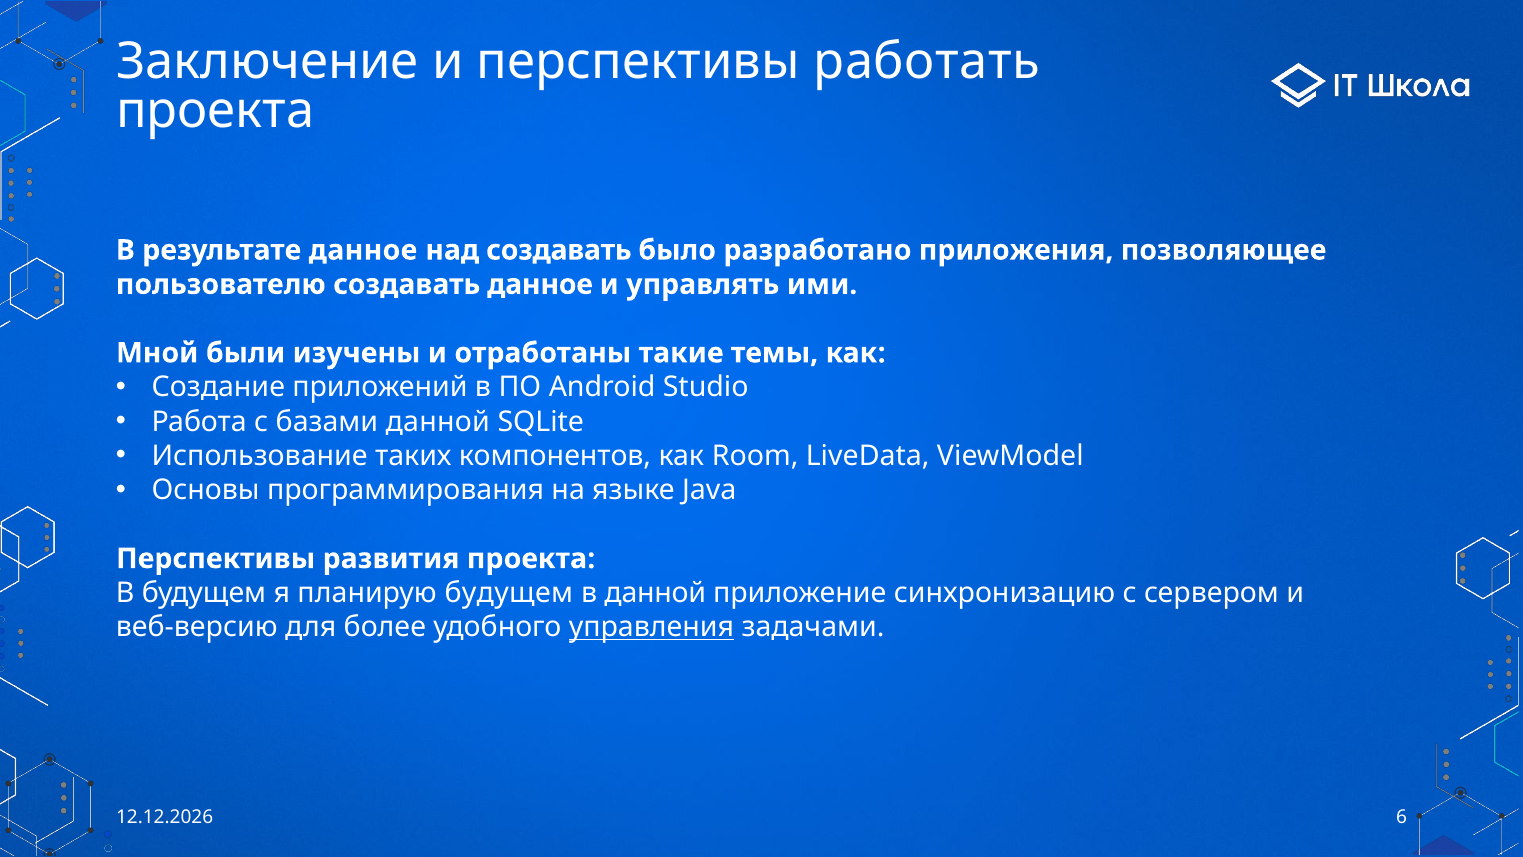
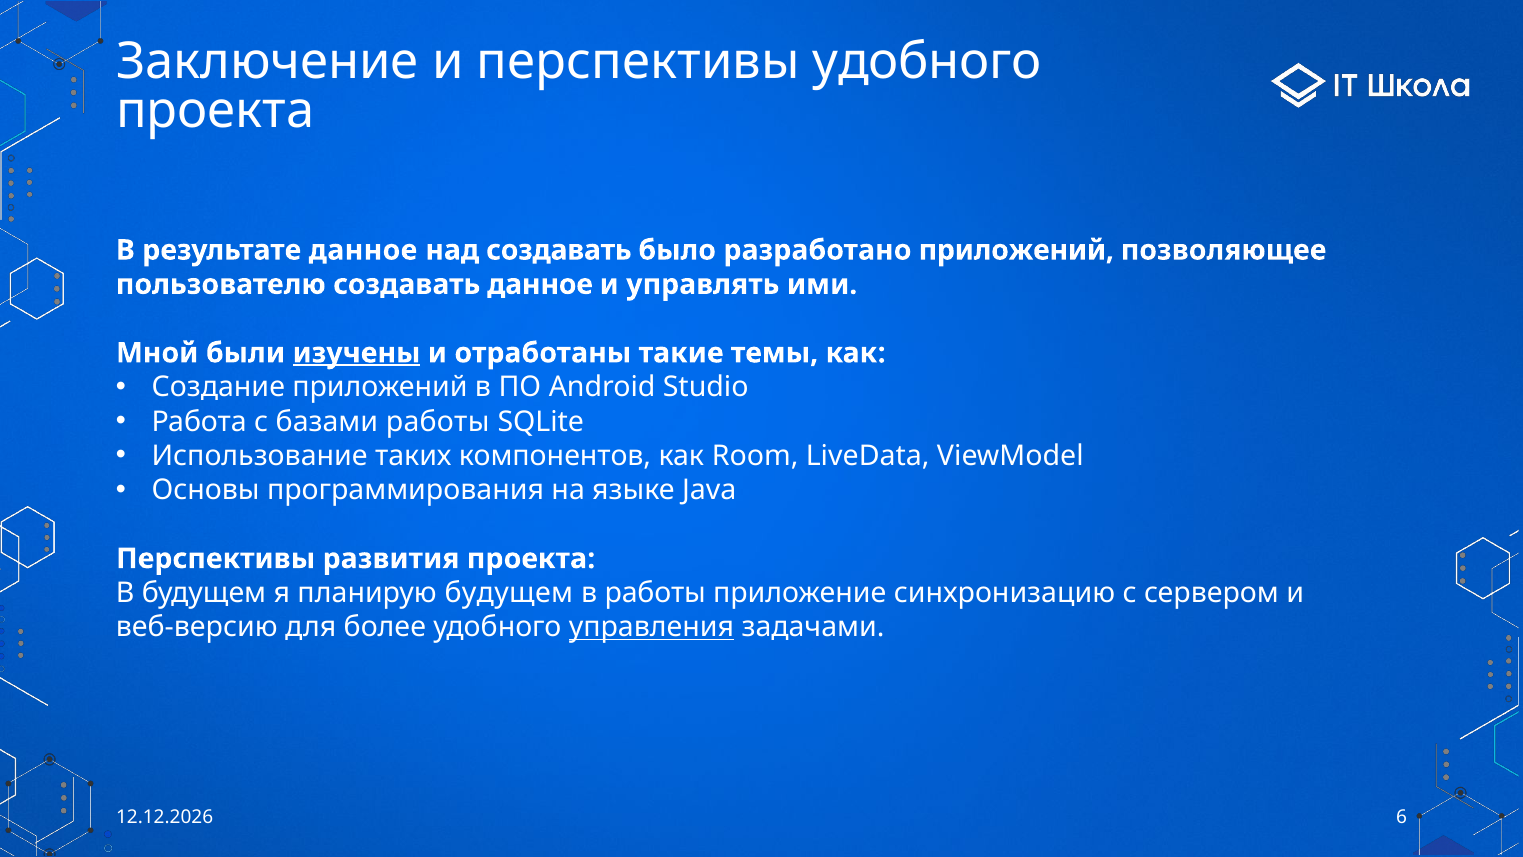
перспективы работать: работать -> удобного
разработано приложения: приложения -> приложений
изучены underline: none -> present
базами данной: данной -> работы
в данной: данной -> работы
